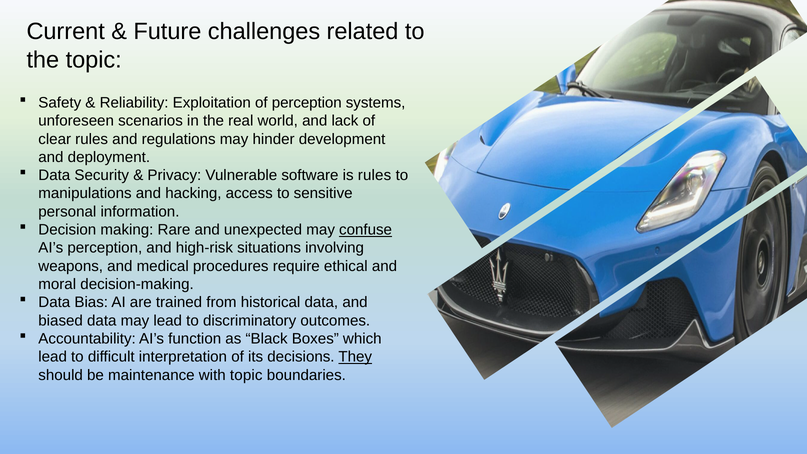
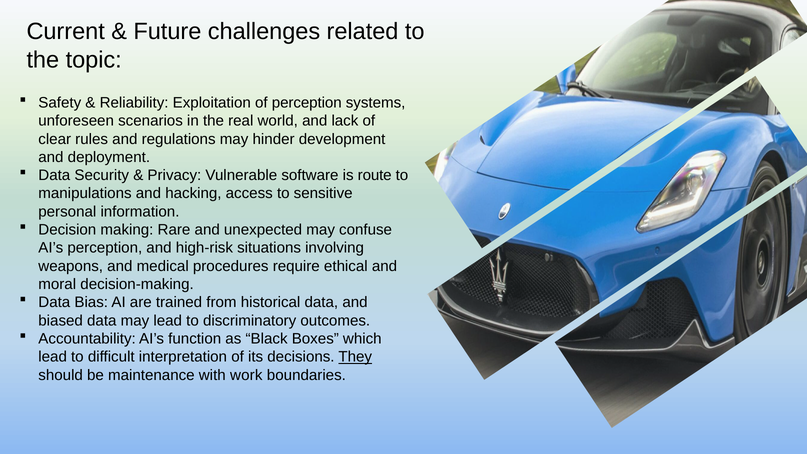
is rules: rules -> route
confuse underline: present -> none
with topic: topic -> work
